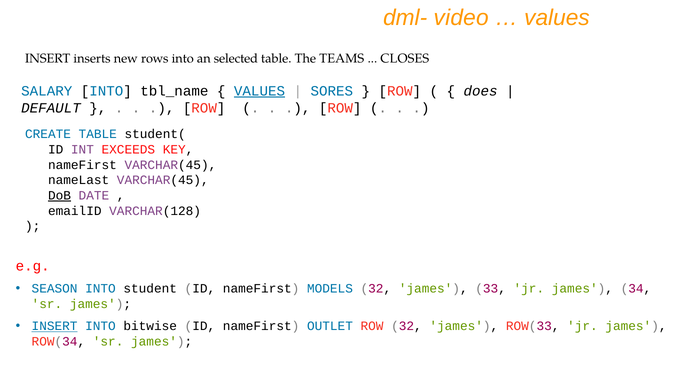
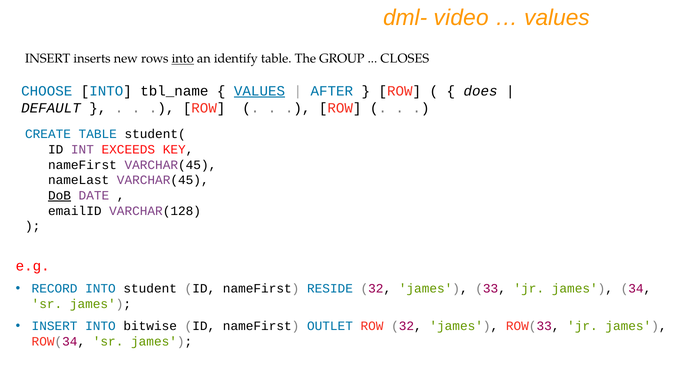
into at (183, 59) underline: none -> present
selected: selected -> identify
TEAMS: TEAMS -> GROUP
SALARY: SALARY -> CHOOSE
SORES: SORES -> AFTER
SEASON: SEASON -> RECORD
MODELS: MODELS -> RESIDE
INSERT at (55, 326) underline: present -> none
